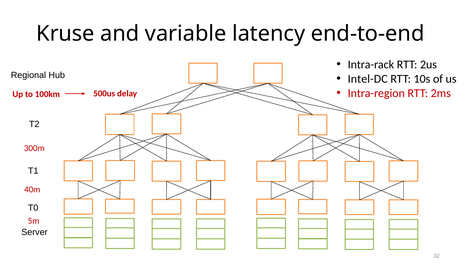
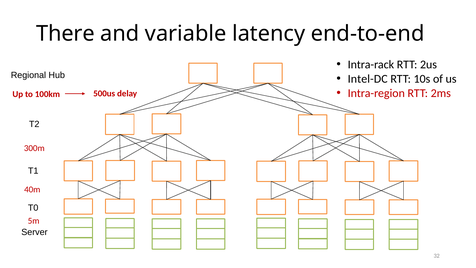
Kruse: Kruse -> There
